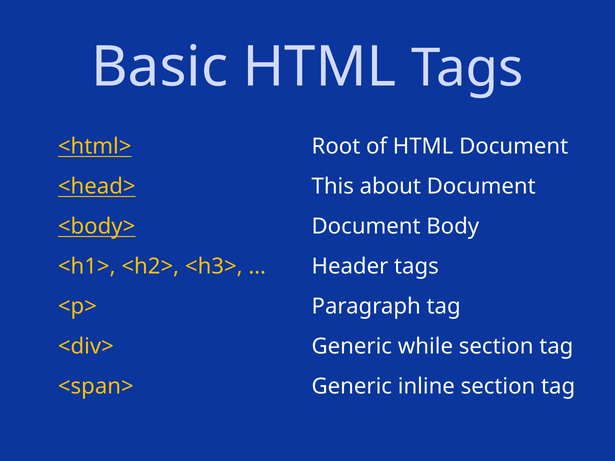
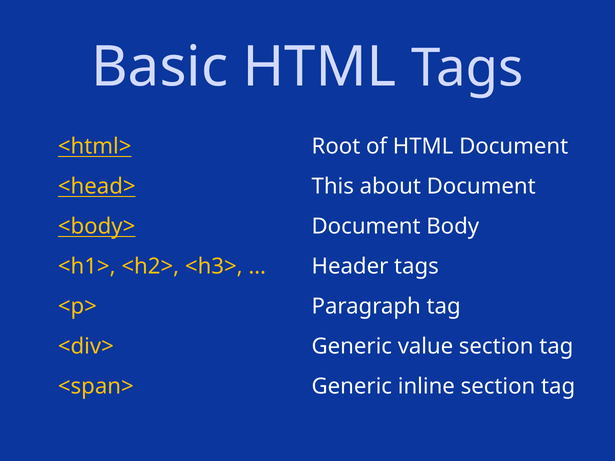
while: while -> value
